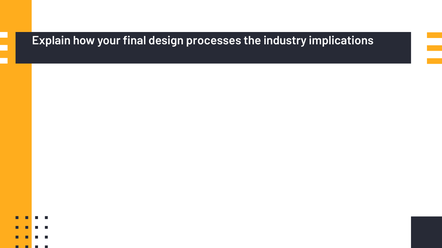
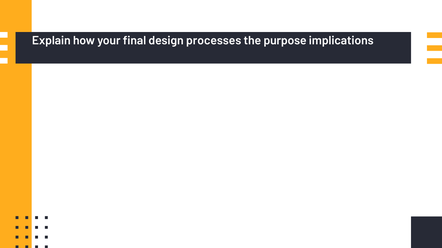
industry: industry -> purpose
